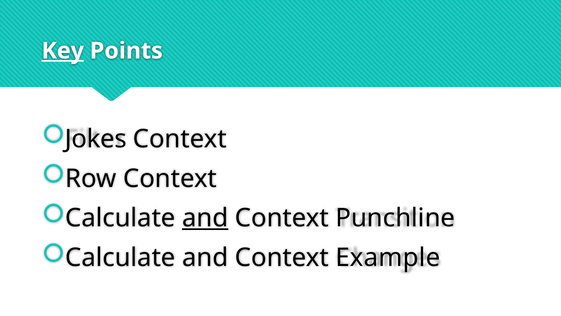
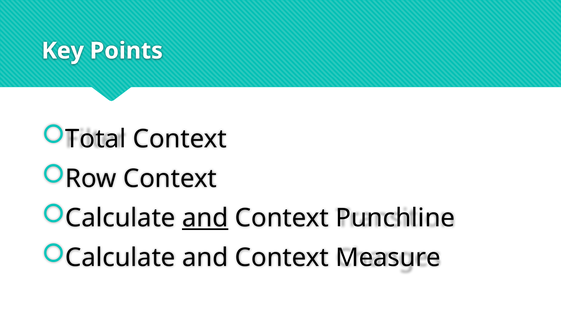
Key underline: present -> none
Jokes: Jokes -> Total
Example: Example -> Measure
